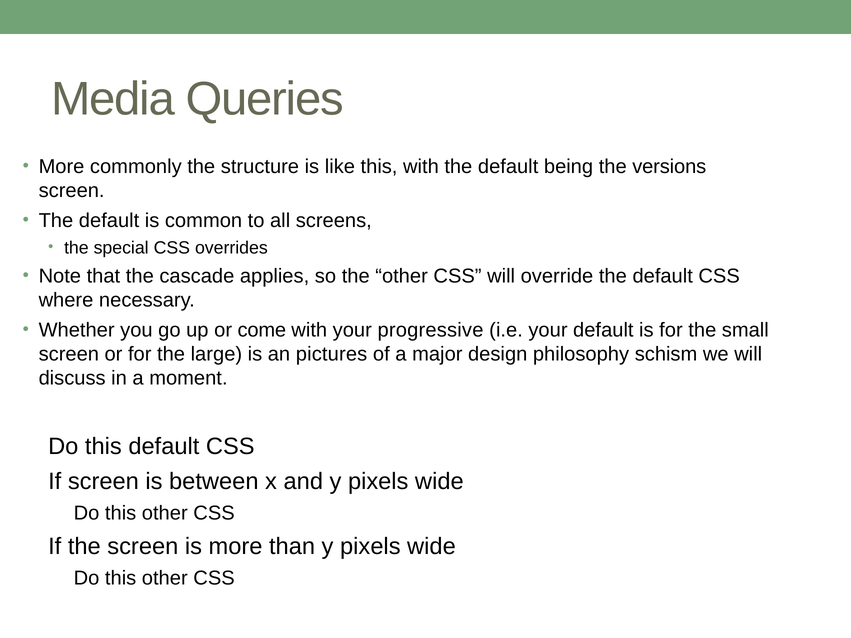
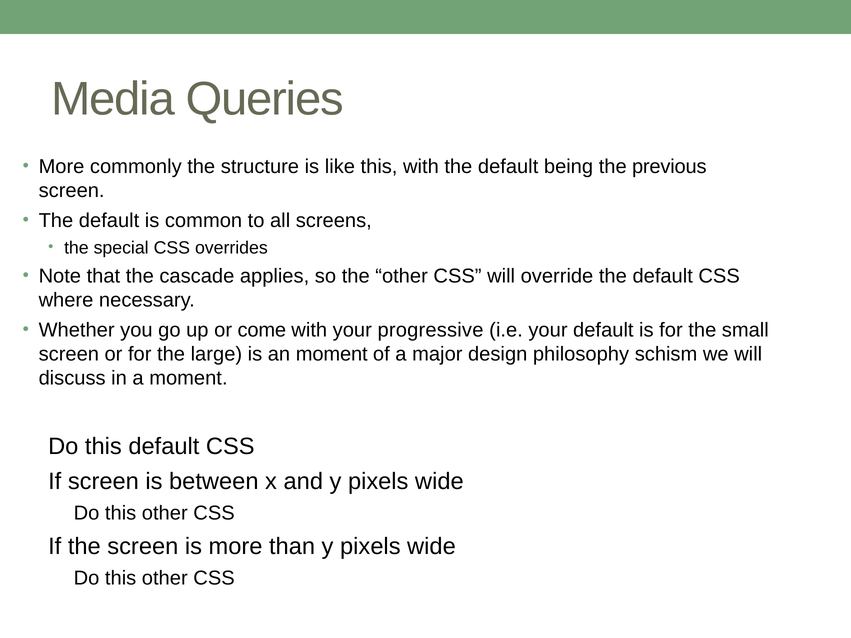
versions: versions -> previous
an pictures: pictures -> moment
